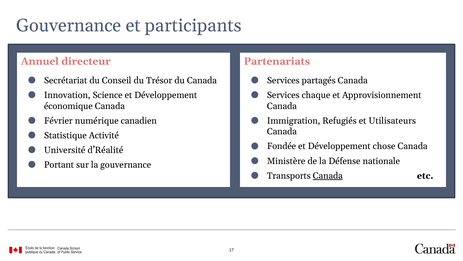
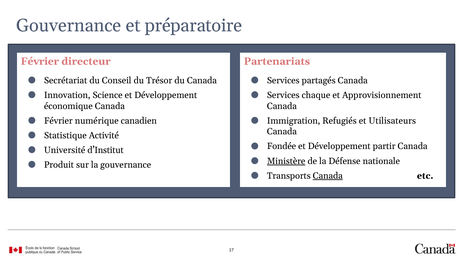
participants: participants -> préparatoire
Annuel at (40, 61): Annuel -> Février
chose: chose -> partir
d’Réalité: d’Réalité -> d’Institut
Ministère underline: none -> present
Portant: Portant -> Produit
